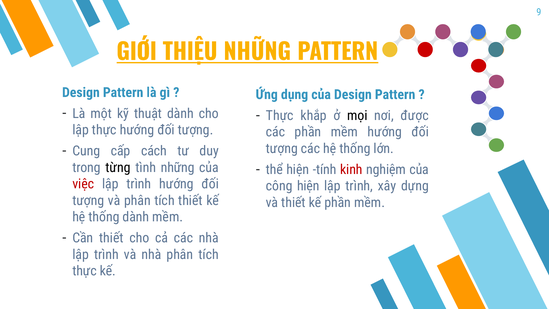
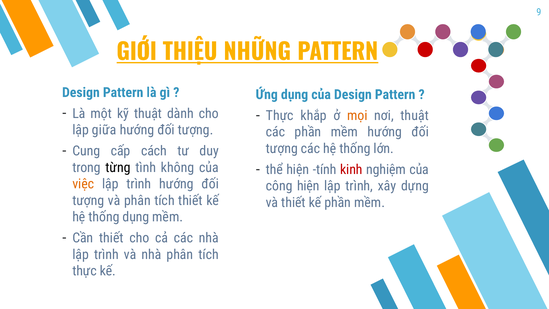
mọi colour: black -> orange
nơi được: được -> thuật
lập thực: thực -> giữa
tình những: những -> không
việc colour: red -> orange
thống dành: dành -> dụng
